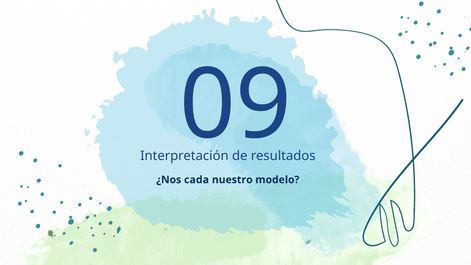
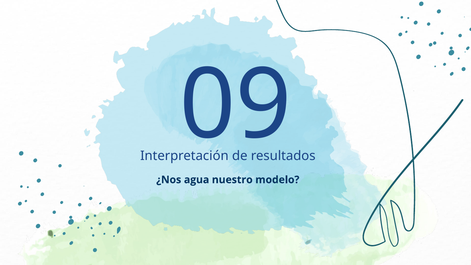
cada: cada -> agua
